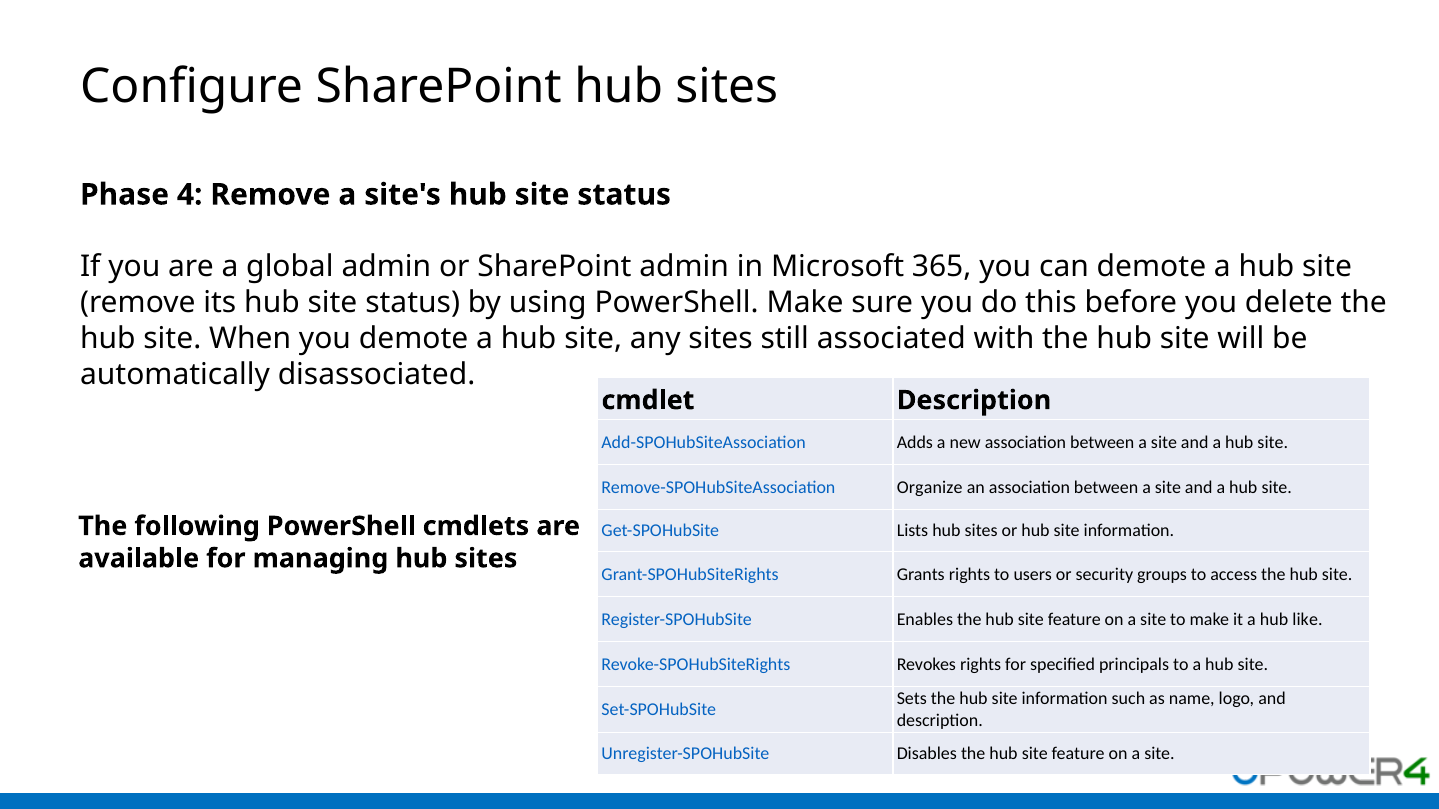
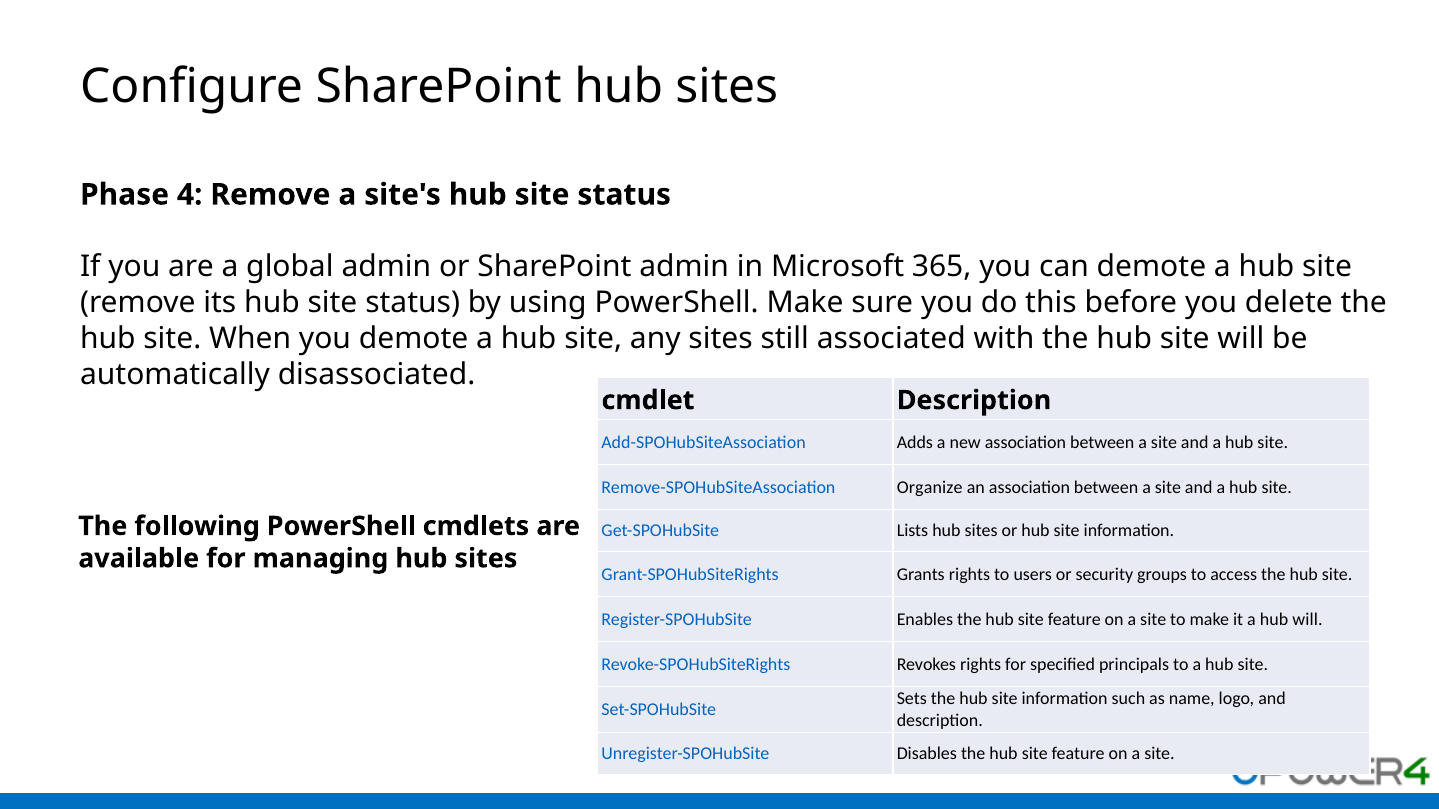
hub like: like -> will
